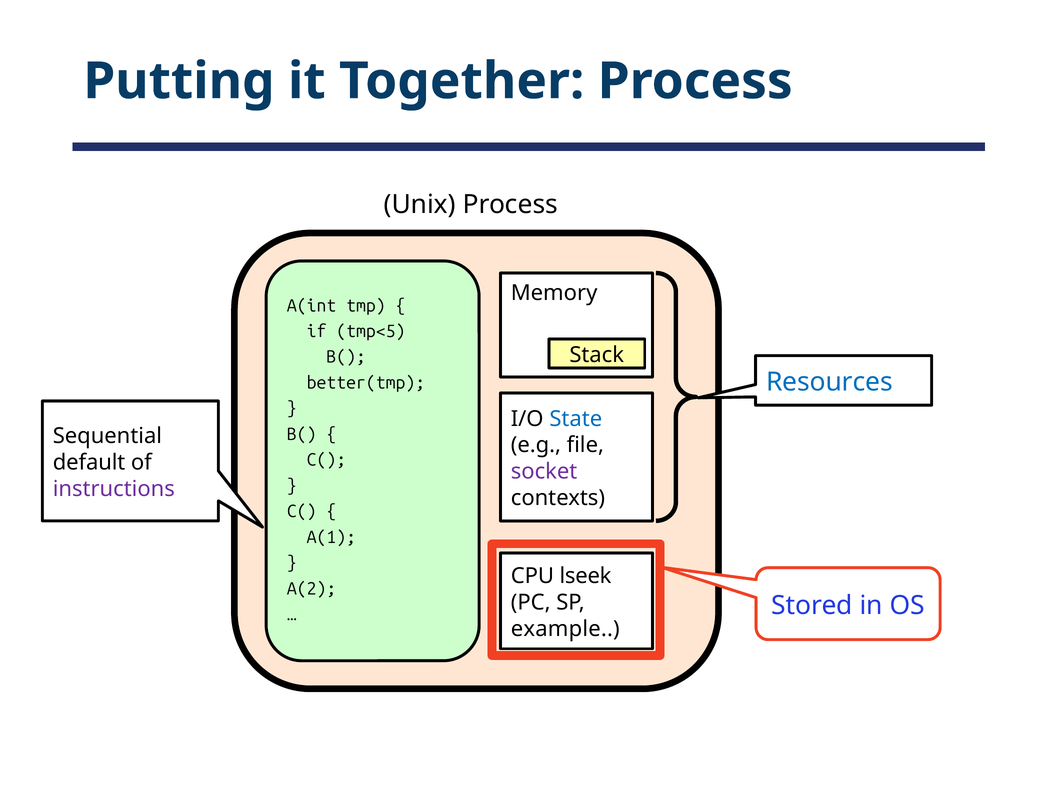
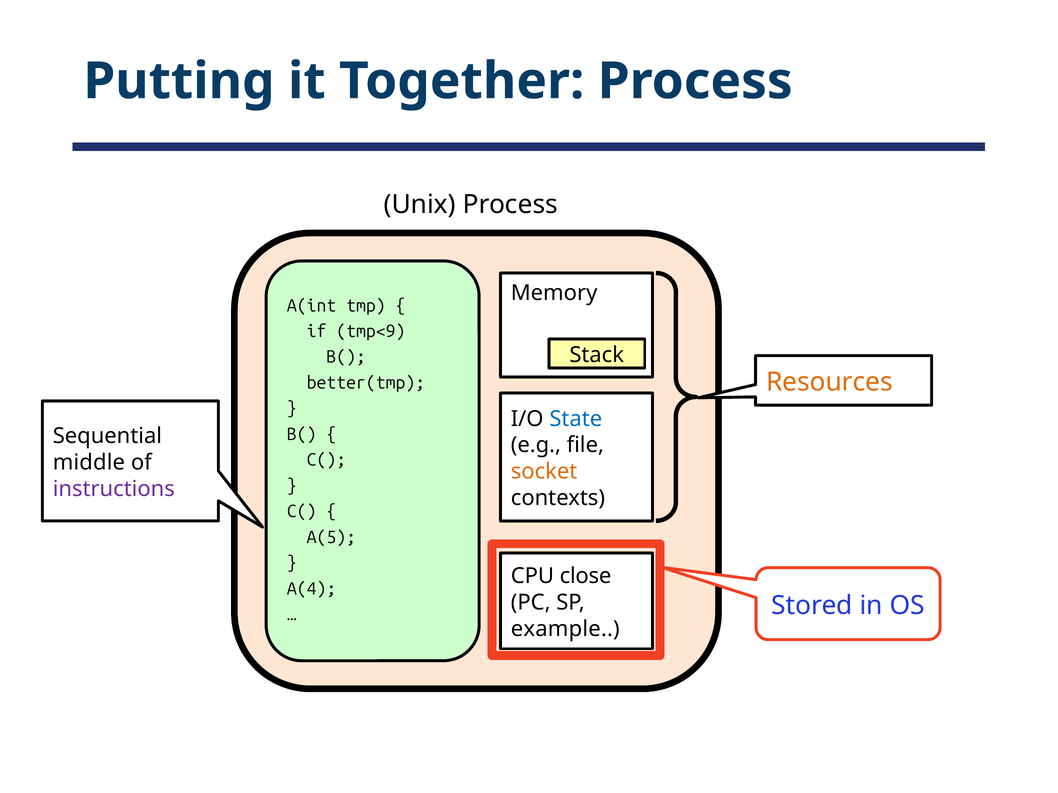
tmp<5: tmp<5 -> tmp<9
Resources colour: blue -> orange
default: default -> middle
socket colour: purple -> orange
A(1: A(1 -> A(5
lseek: lseek -> close
A(2: A(2 -> A(4
